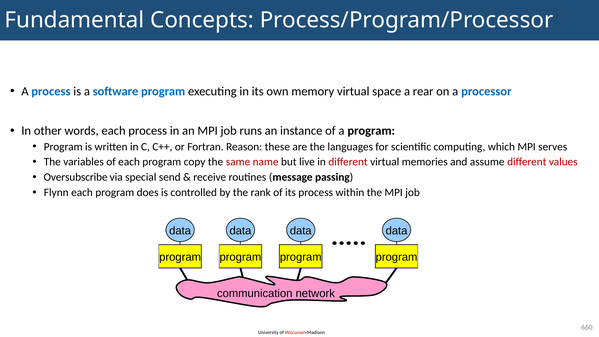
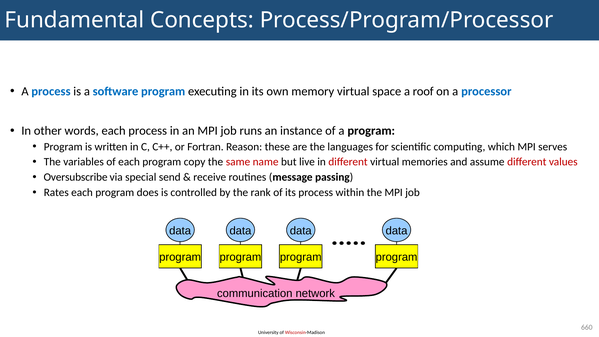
rear: rear -> roof
Flynn: Flynn -> Rates
